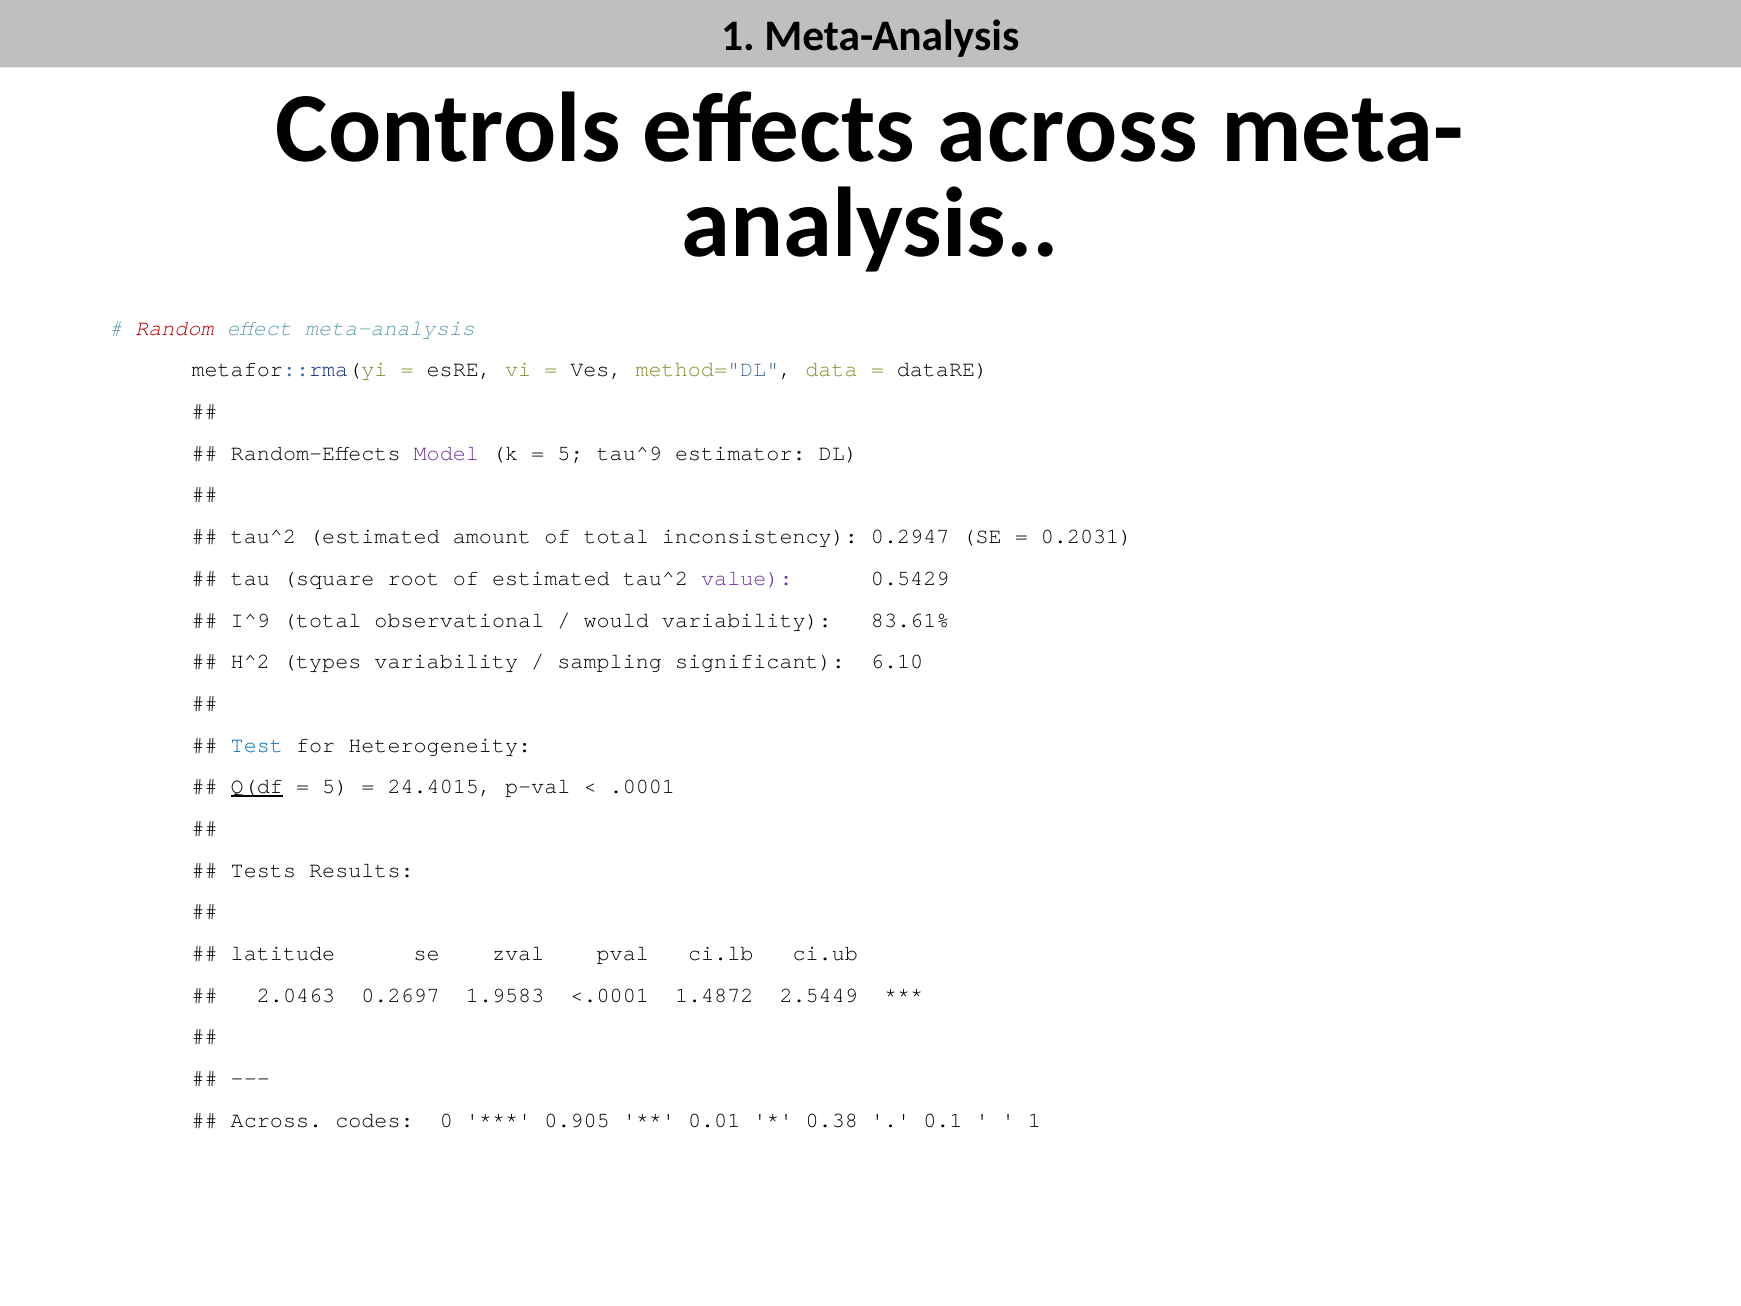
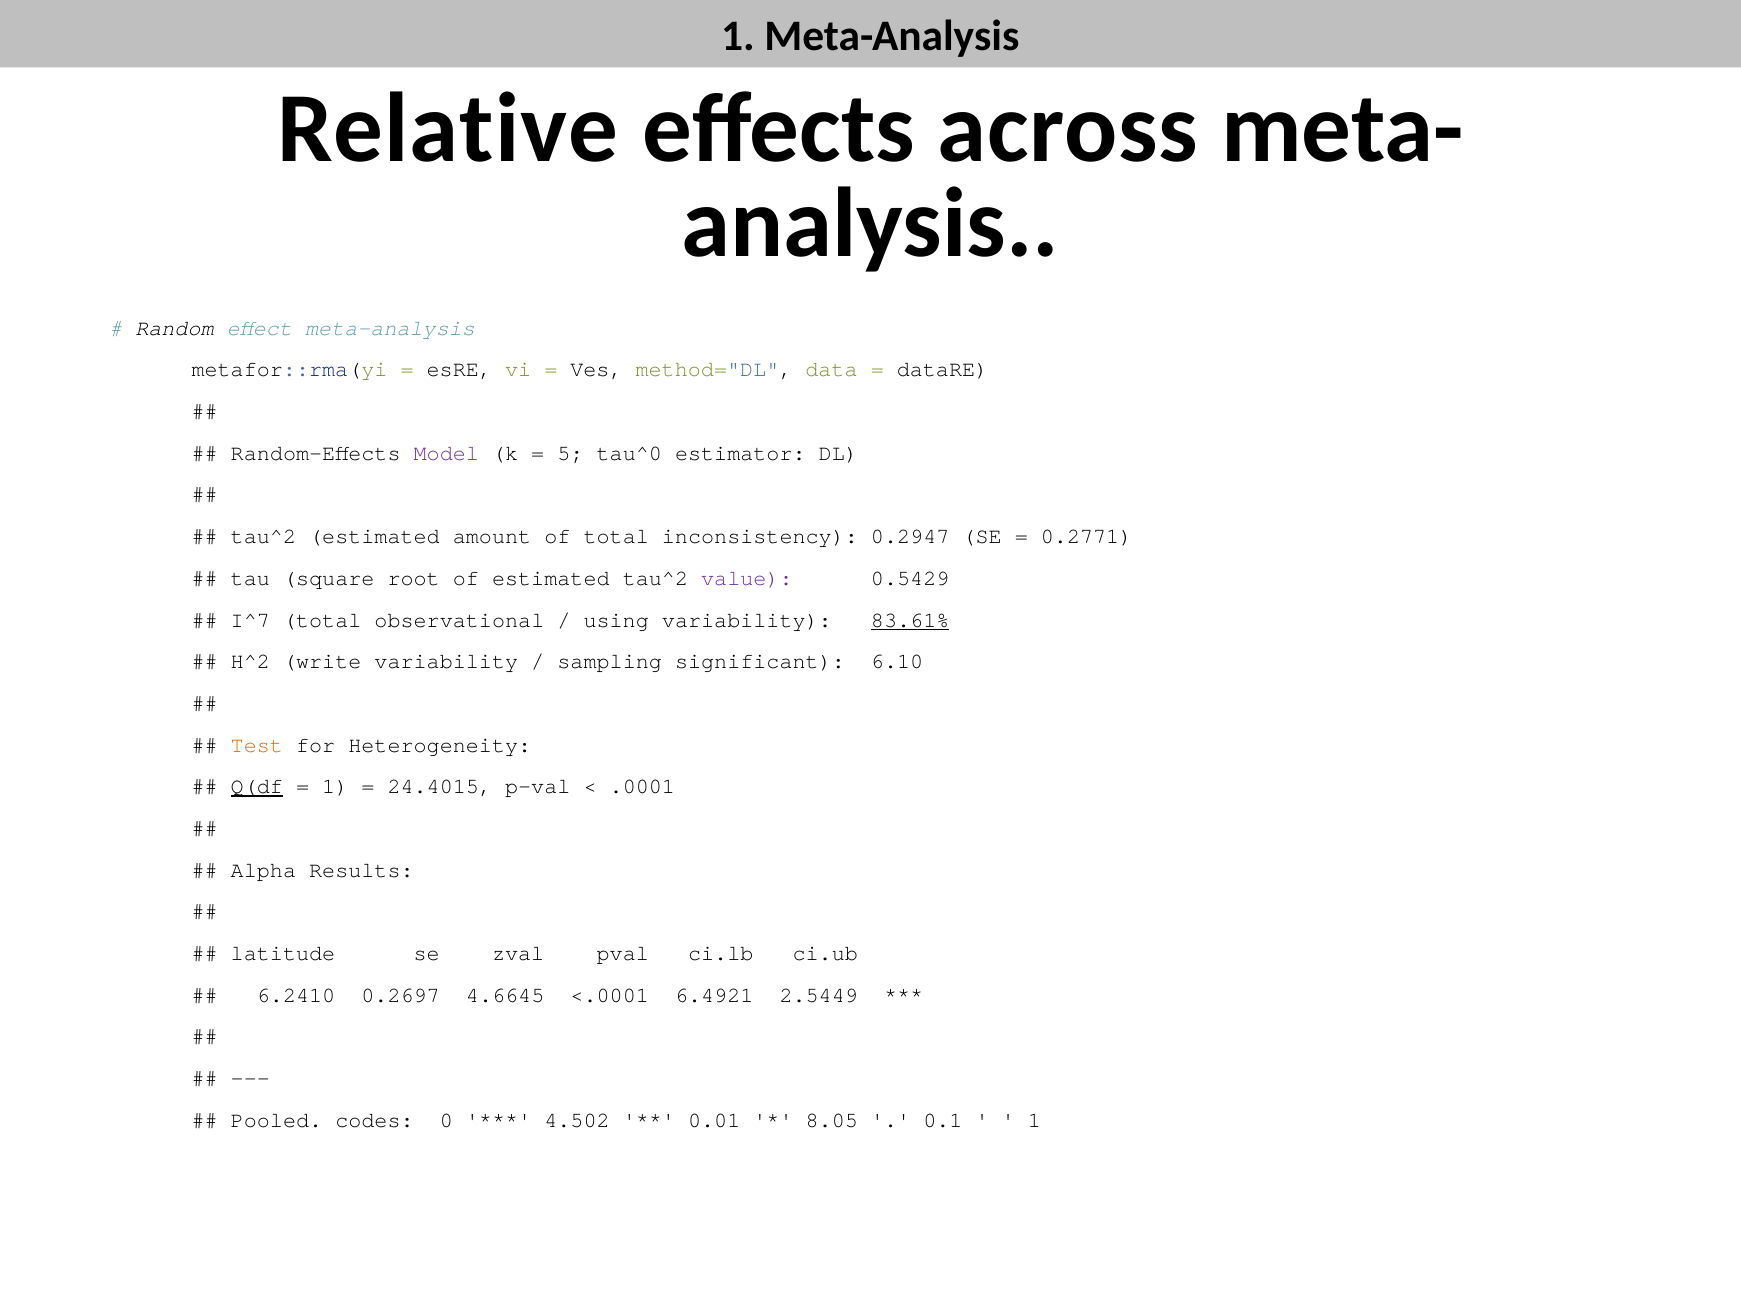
Controls: Controls -> Relative
Random colour: red -> black
tau^9: tau^9 -> tau^0
0.2031: 0.2031 -> 0.2771
I^9: I^9 -> I^7
would: would -> using
83.61% underline: none -> present
types: types -> write
Test colour: blue -> orange
5 at (335, 786): 5 -> 1
Tests: Tests -> Alpha
2.0463: 2.0463 -> 6.2410
1.9583: 1.9583 -> 4.6645
1.4872: 1.4872 -> 6.4921
Across at (276, 1120): Across -> Pooled
0.905: 0.905 -> 4.502
0.38: 0.38 -> 8.05
